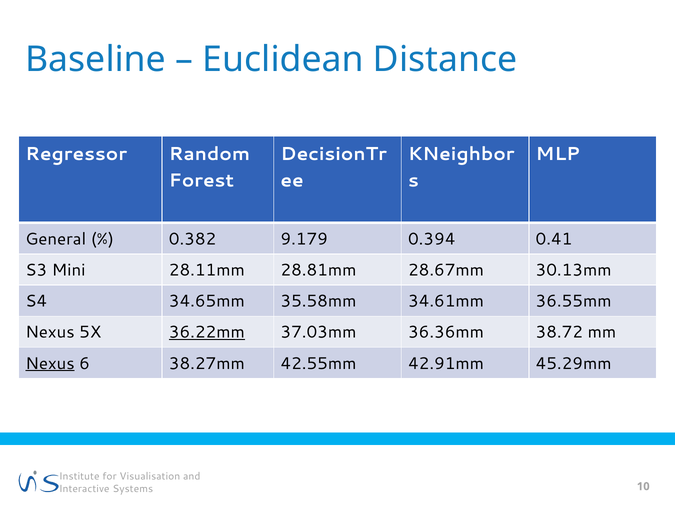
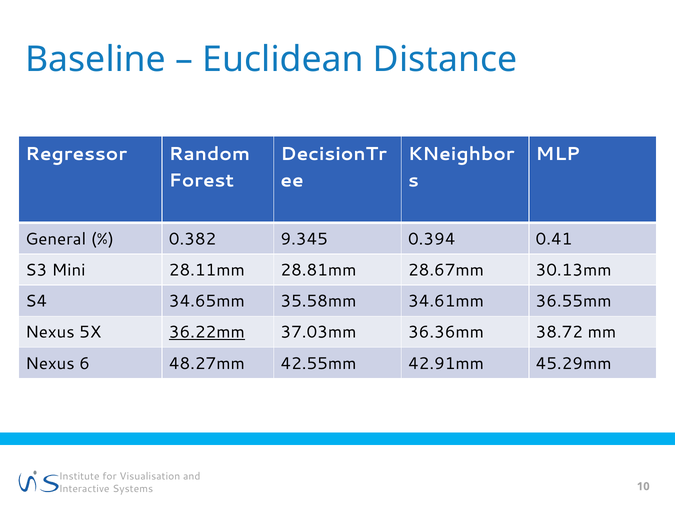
9.179: 9.179 -> 9.345
Nexus at (50, 364) underline: present -> none
38.27mm: 38.27mm -> 48.27mm
